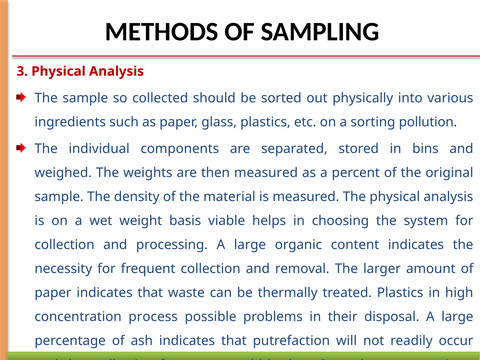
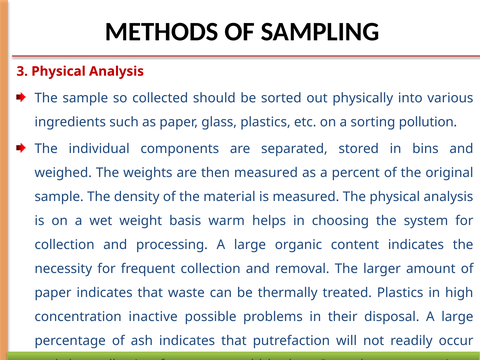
viable: viable -> warm
process: process -> inactive
